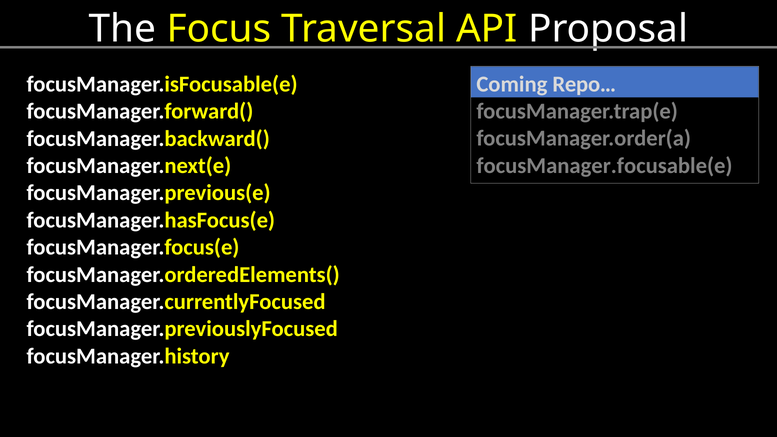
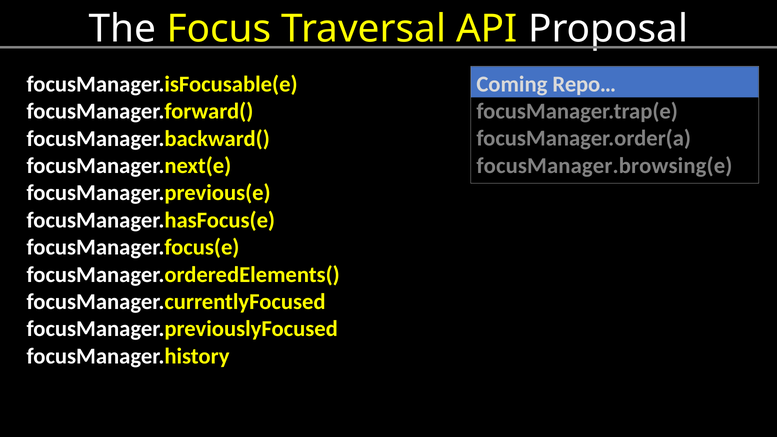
focusManager.focusable(e: focusManager.focusable(e -> focusManager.browsing(e
